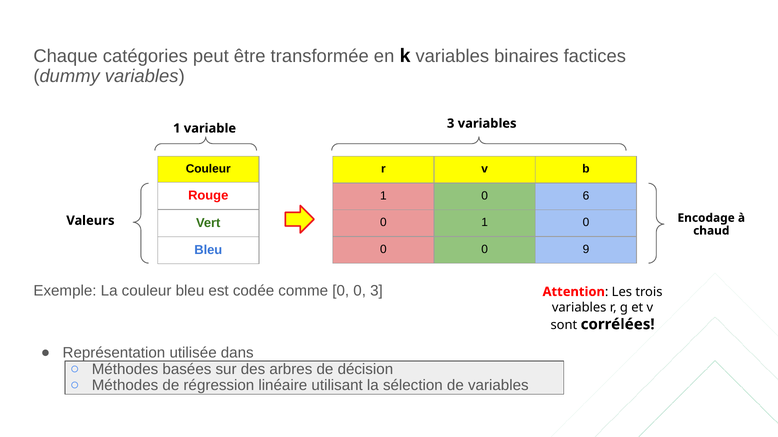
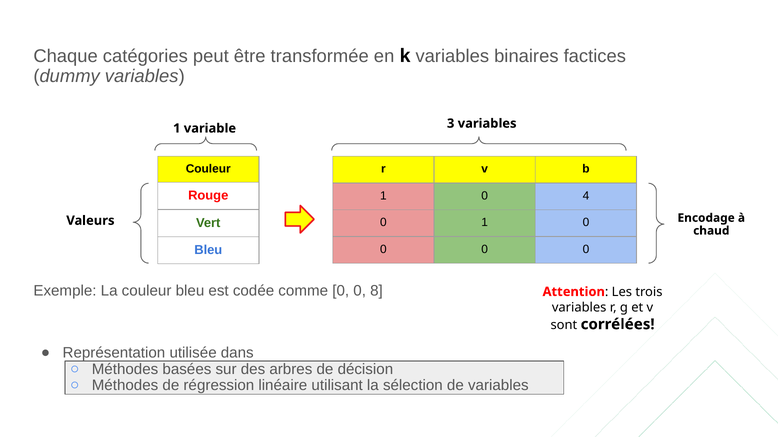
6: 6 -> 4
9 at (586, 249): 9 -> 0
0 3: 3 -> 8
